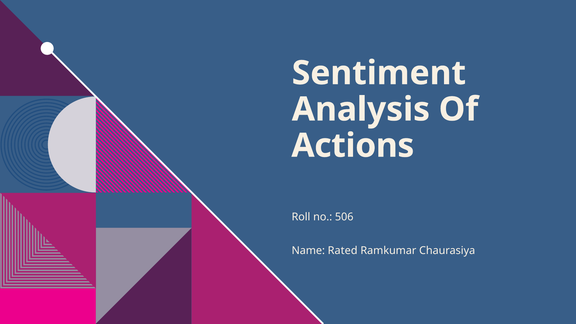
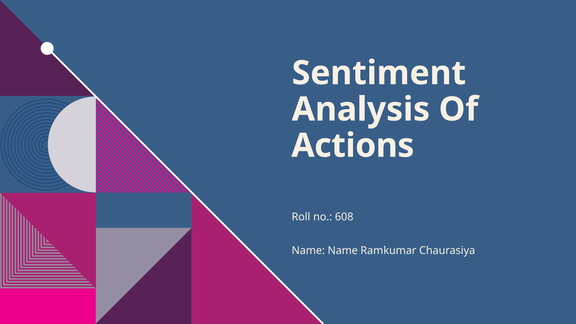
506: 506 -> 608
Name Rated: Rated -> Name
